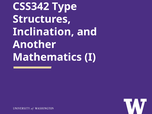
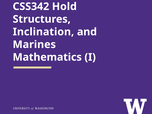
Type: Type -> Hold
Another: Another -> Marines
